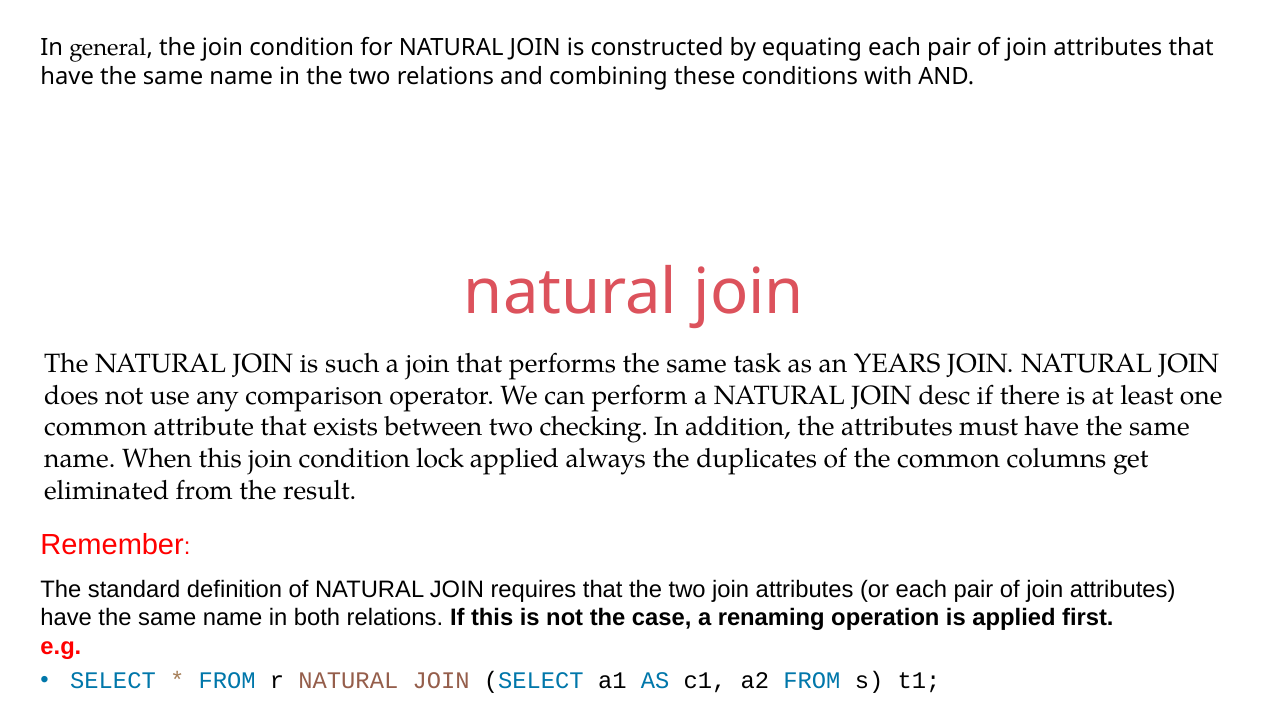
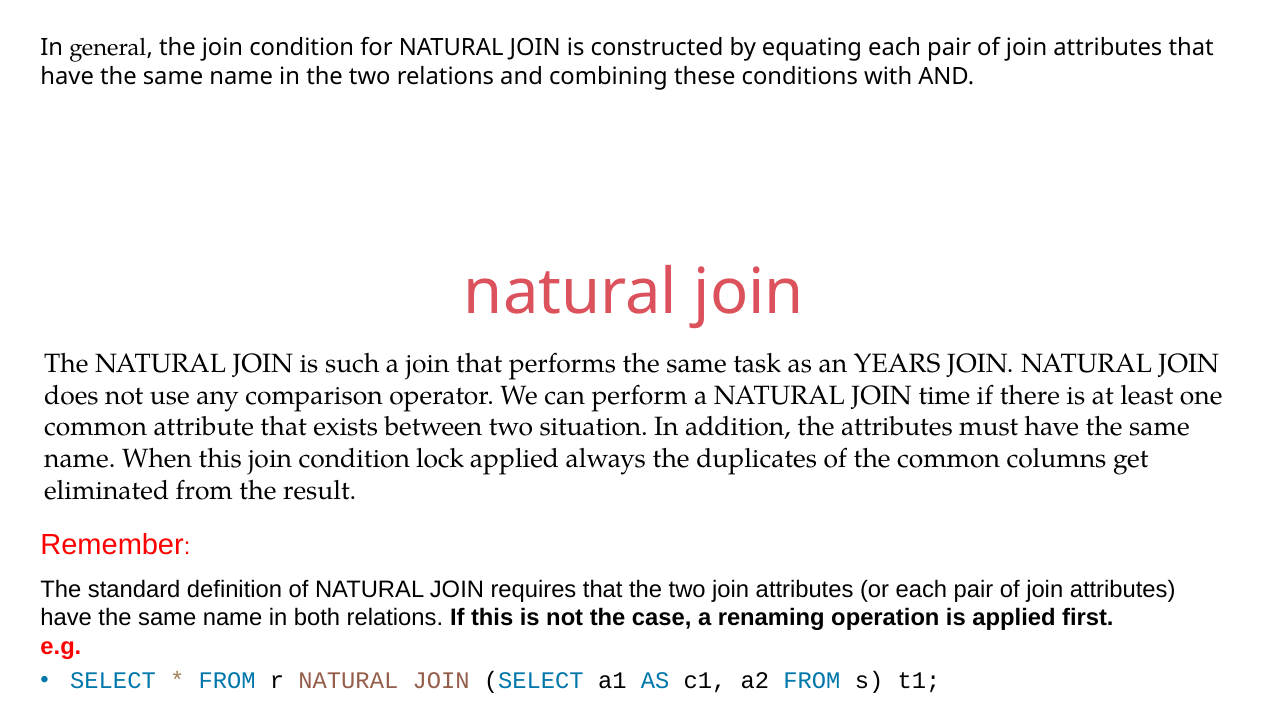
desc: desc -> time
checking: checking -> situation
